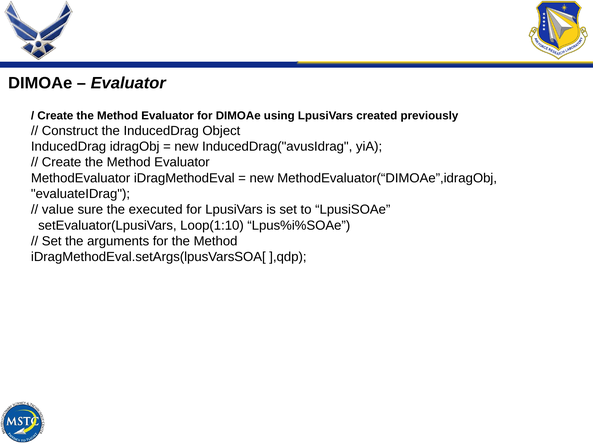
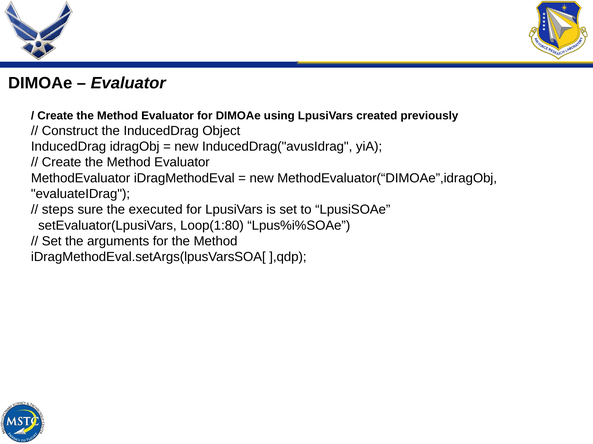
value: value -> steps
Loop(1:10: Loop(1:10 -> Loop(1:80
